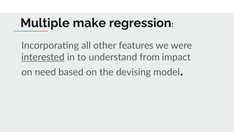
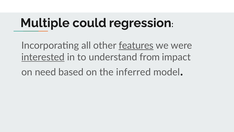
make: make -> could
features underline: none -> present
devising: devising -> inferred
